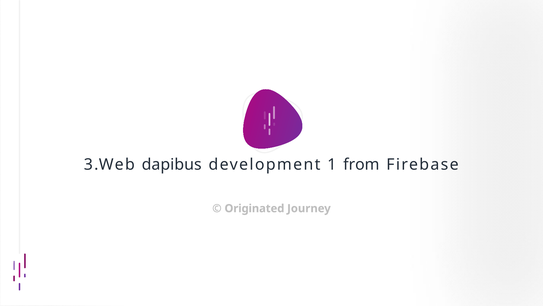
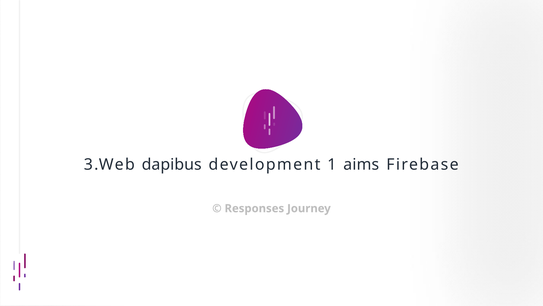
from: from -> aims
Originated: Originated -> Responses
